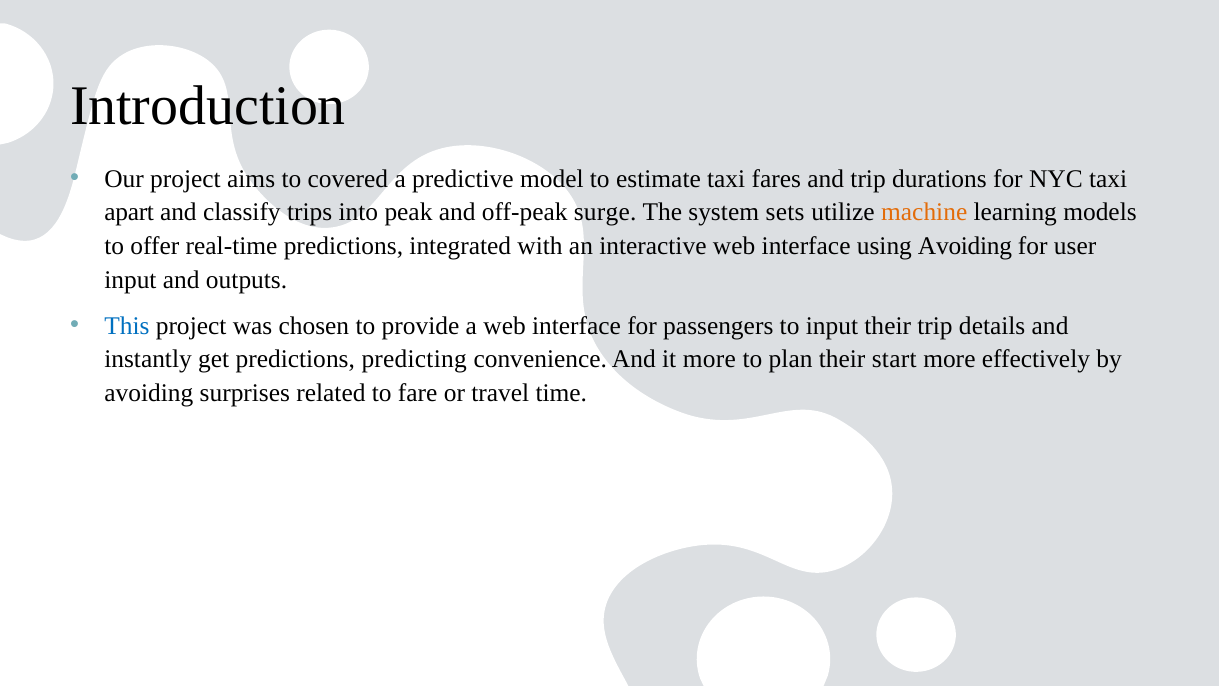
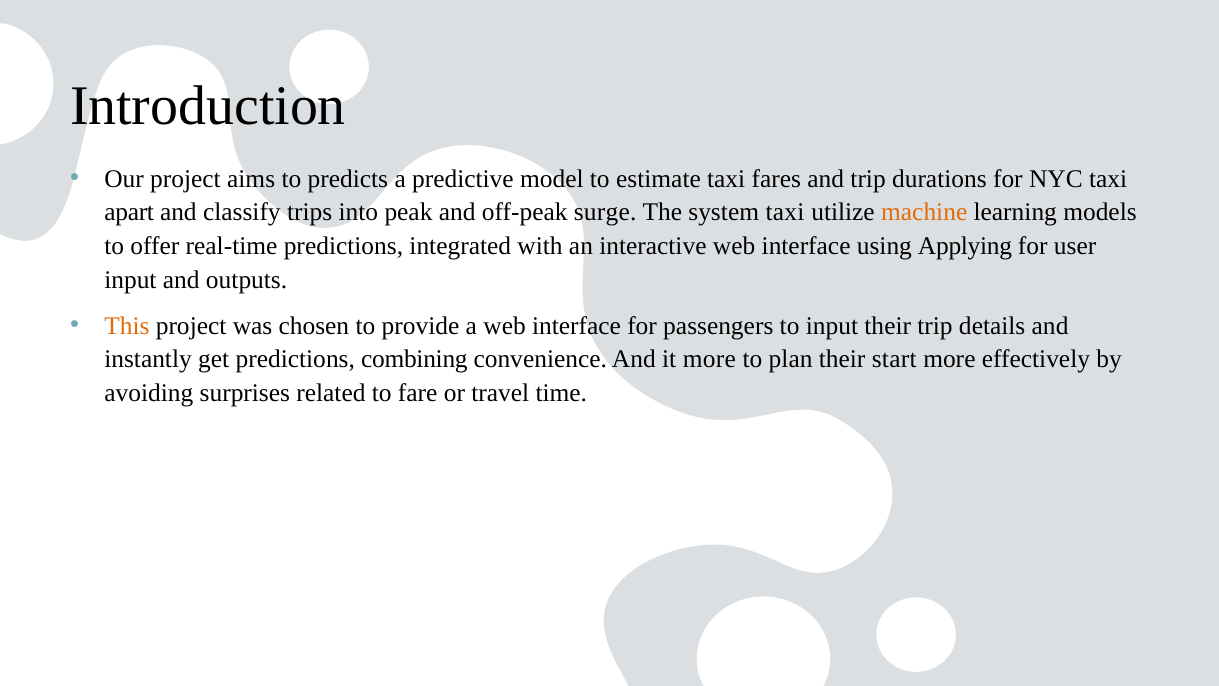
covered: covered -> predicts
system sets: sets -> taxi
using Avoiding: Avoiding -> Applying
This colour: blue -> orange
predicting: predicting -> combining
